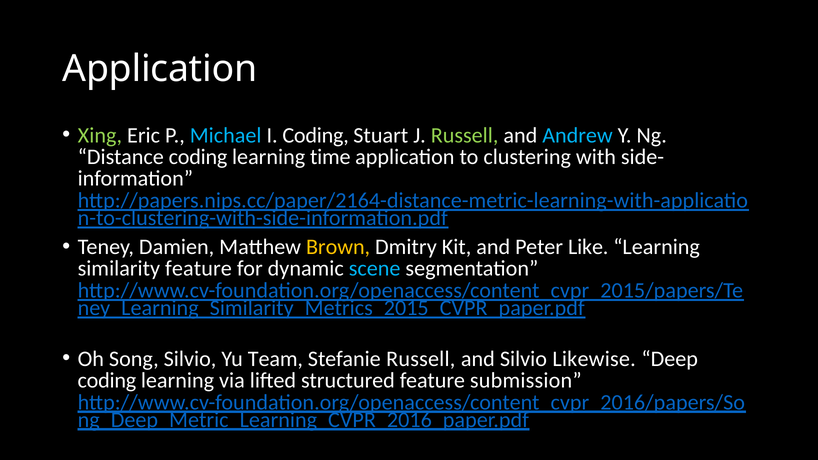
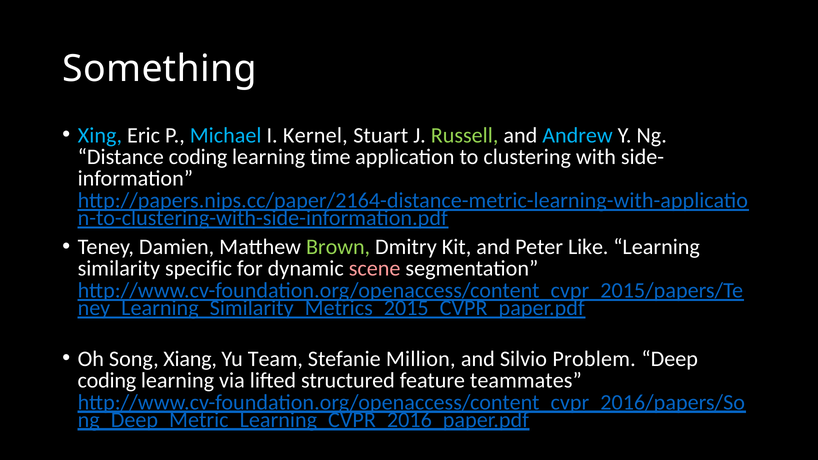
Application at (160, 69): Application -> Something
Xing colour: light green -> light blue
I Coding: Coding -> Kernel
Brown colour: yellow -> light green
similarity feature: feature -> specific
scene colour: light blue -> pink
Song Silvio: Silvio -> Xiang
Stefanie Russell: Russell -> Million
Likewise: Likewise -> Problem
submission: submission -> teammates
